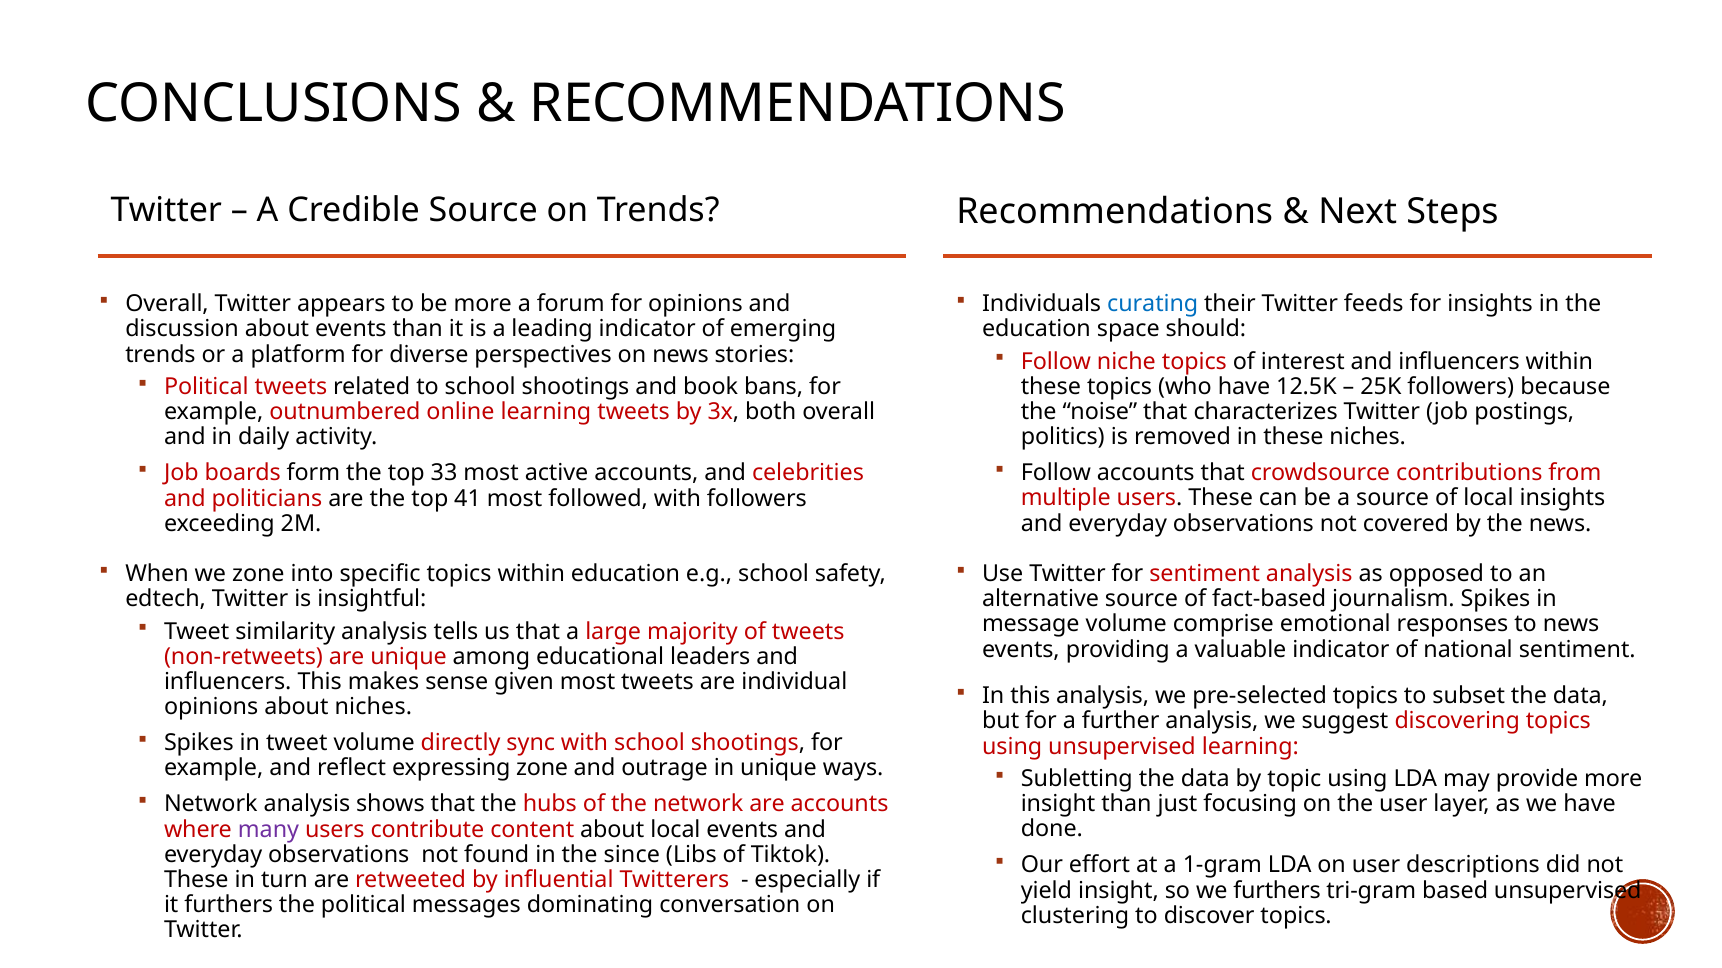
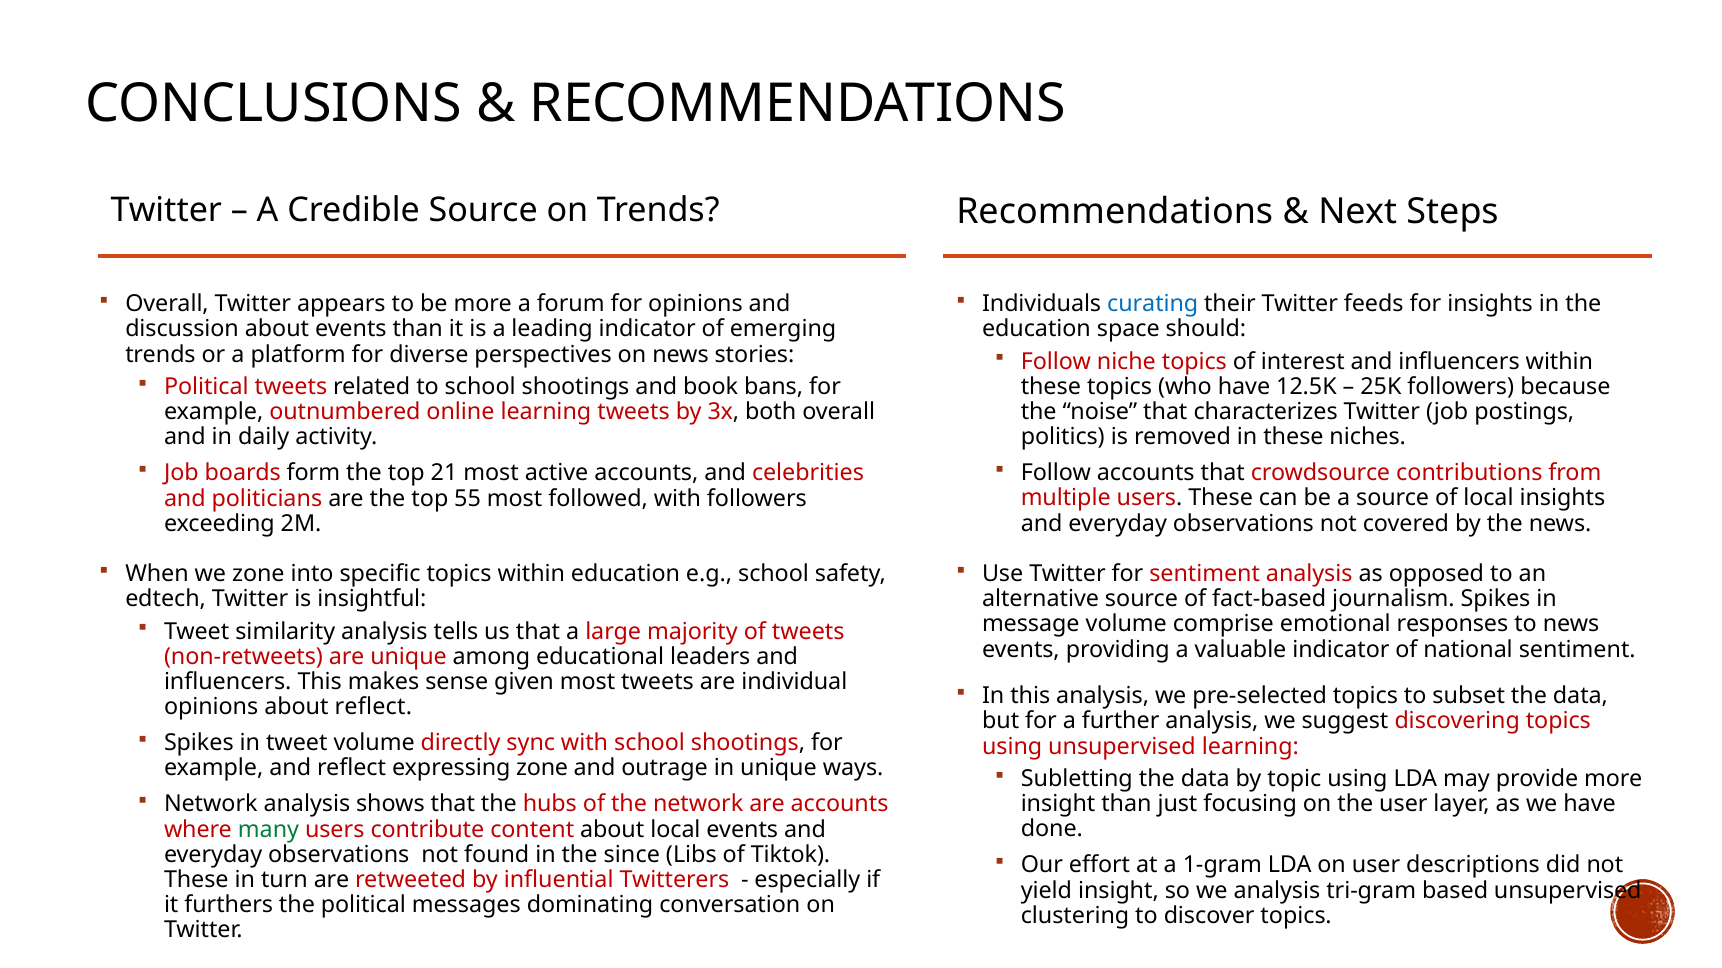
33: 33 -> 21
41: 41 -> 55
about niches: niches -> reflect
many colour: purple -> green
we furthers: furthers -> analysis
